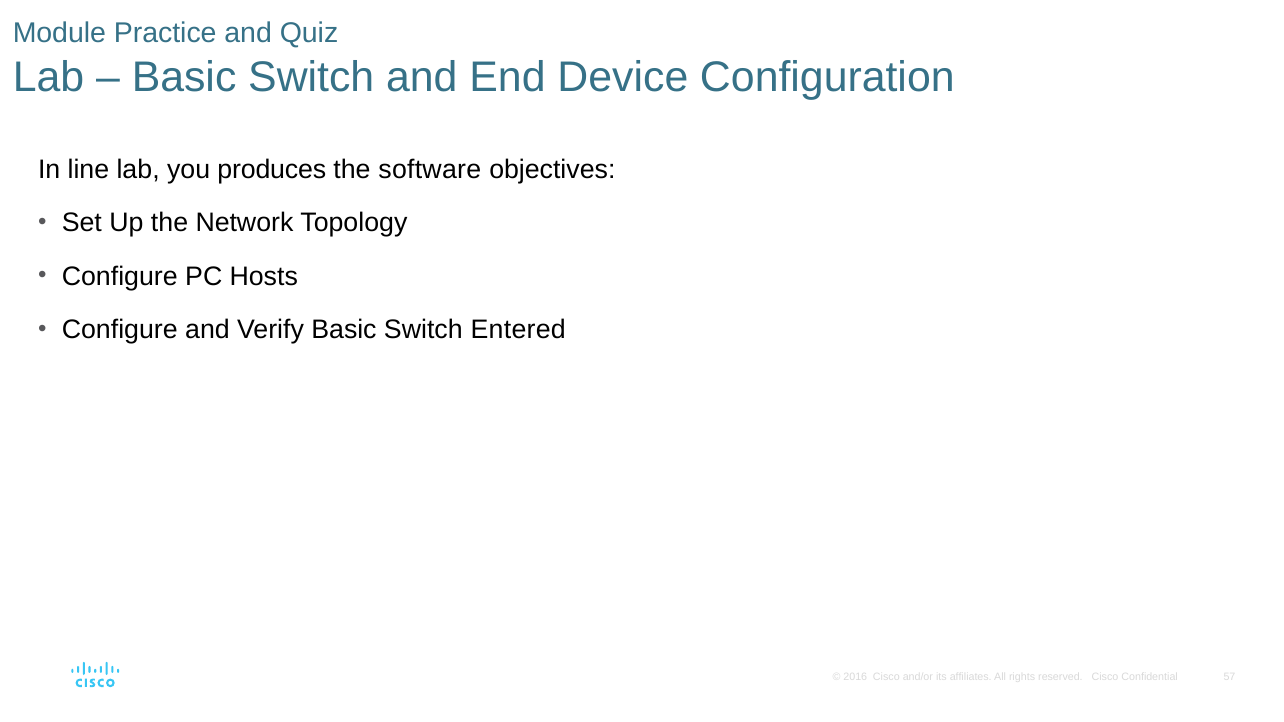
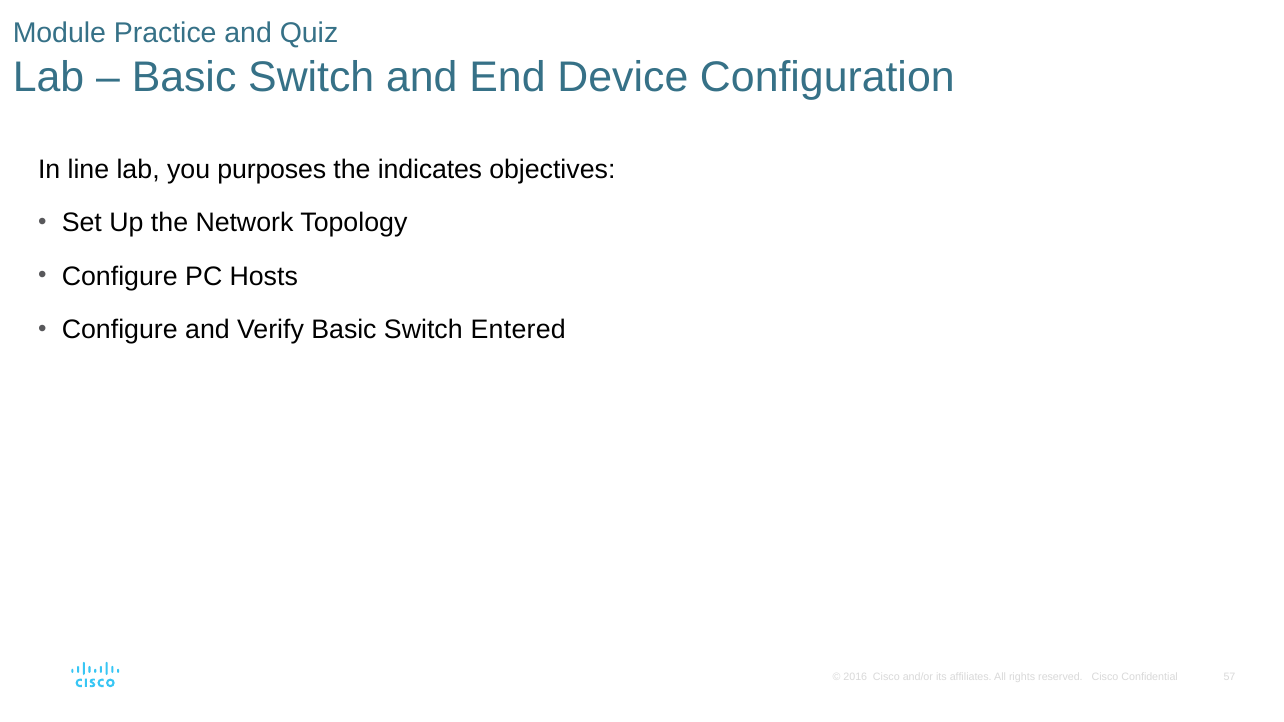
produces: produces -> purposes
software: software -> indicates
